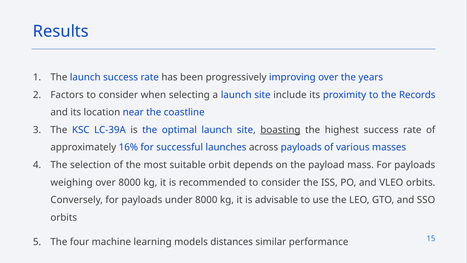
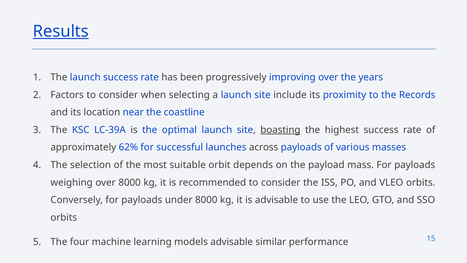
Results underline: none -> present
16%: 16% -> 62%
models distances: distances -> advisable
